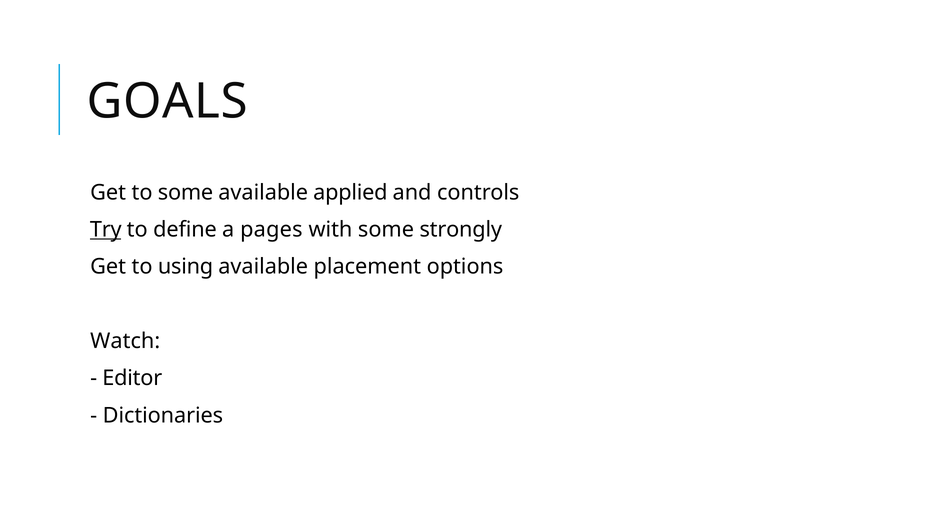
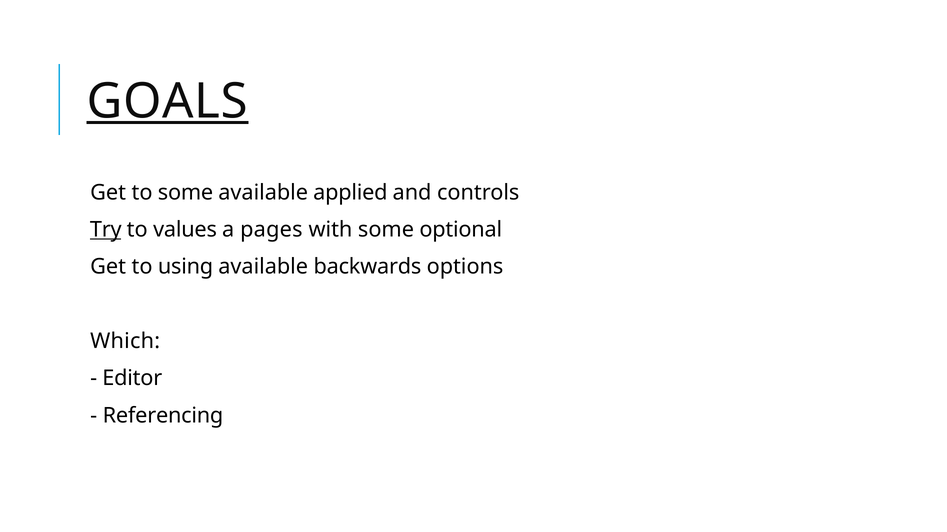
GOALS underline: none -> present
define: define -> values
strongly: strongly -> optional
placement: placement -> backwards
Watch: Watch -> Which
Dictionaries: Dictionaries -> Referencing
